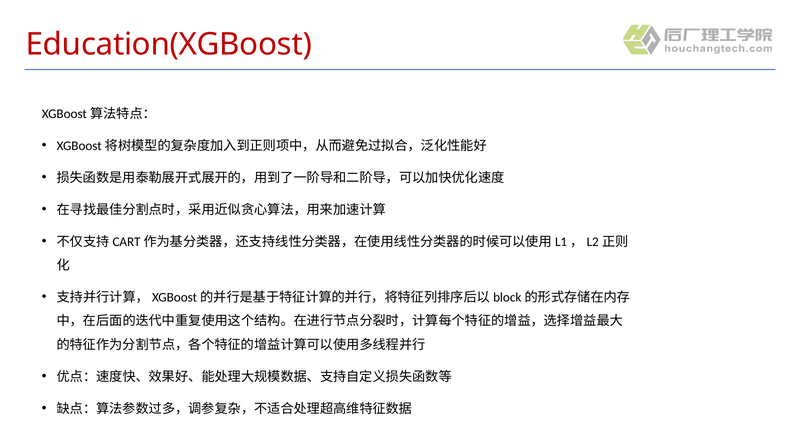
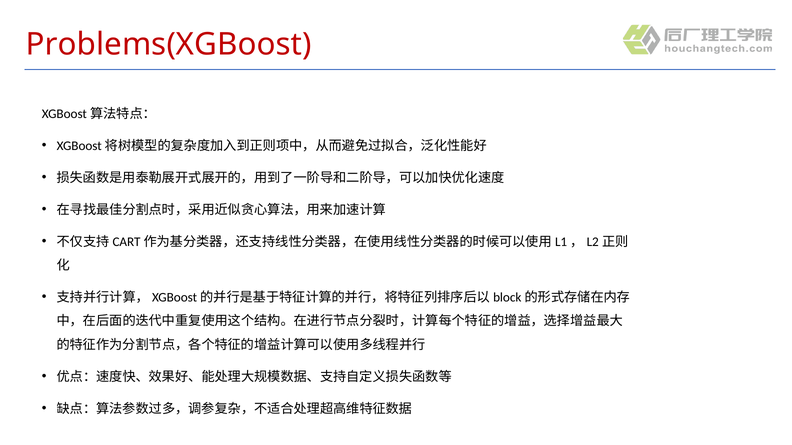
Education(XGBoost: Education(XGBoost -> Problems(XGBoost
